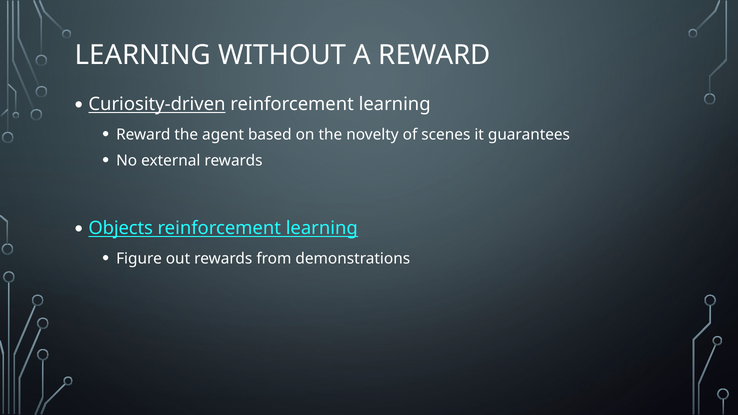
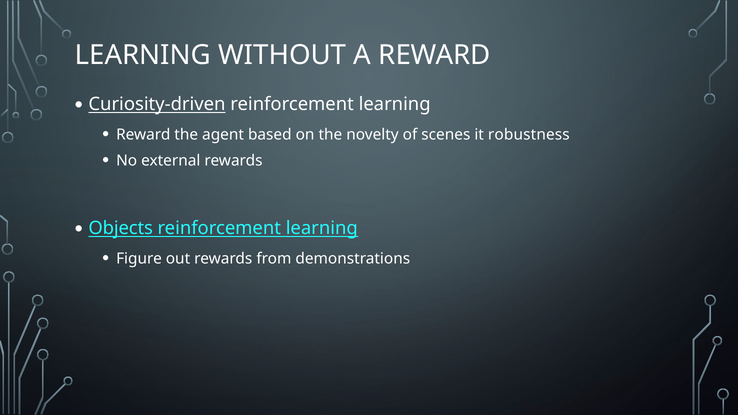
guarantees: guarantees -> robustness
